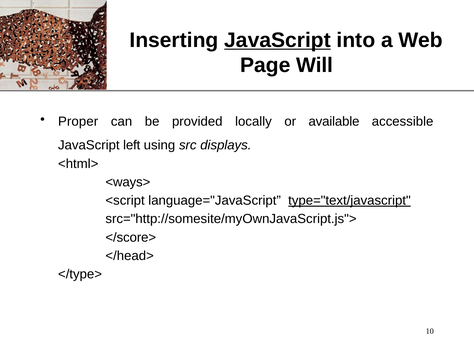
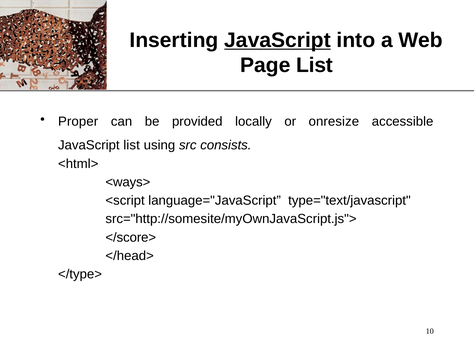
Page Will: Will -> List
available: available -> onresize
JavaScript left: left -> list
displays: displays -> consists
type="text/javascript underline: present -> none
